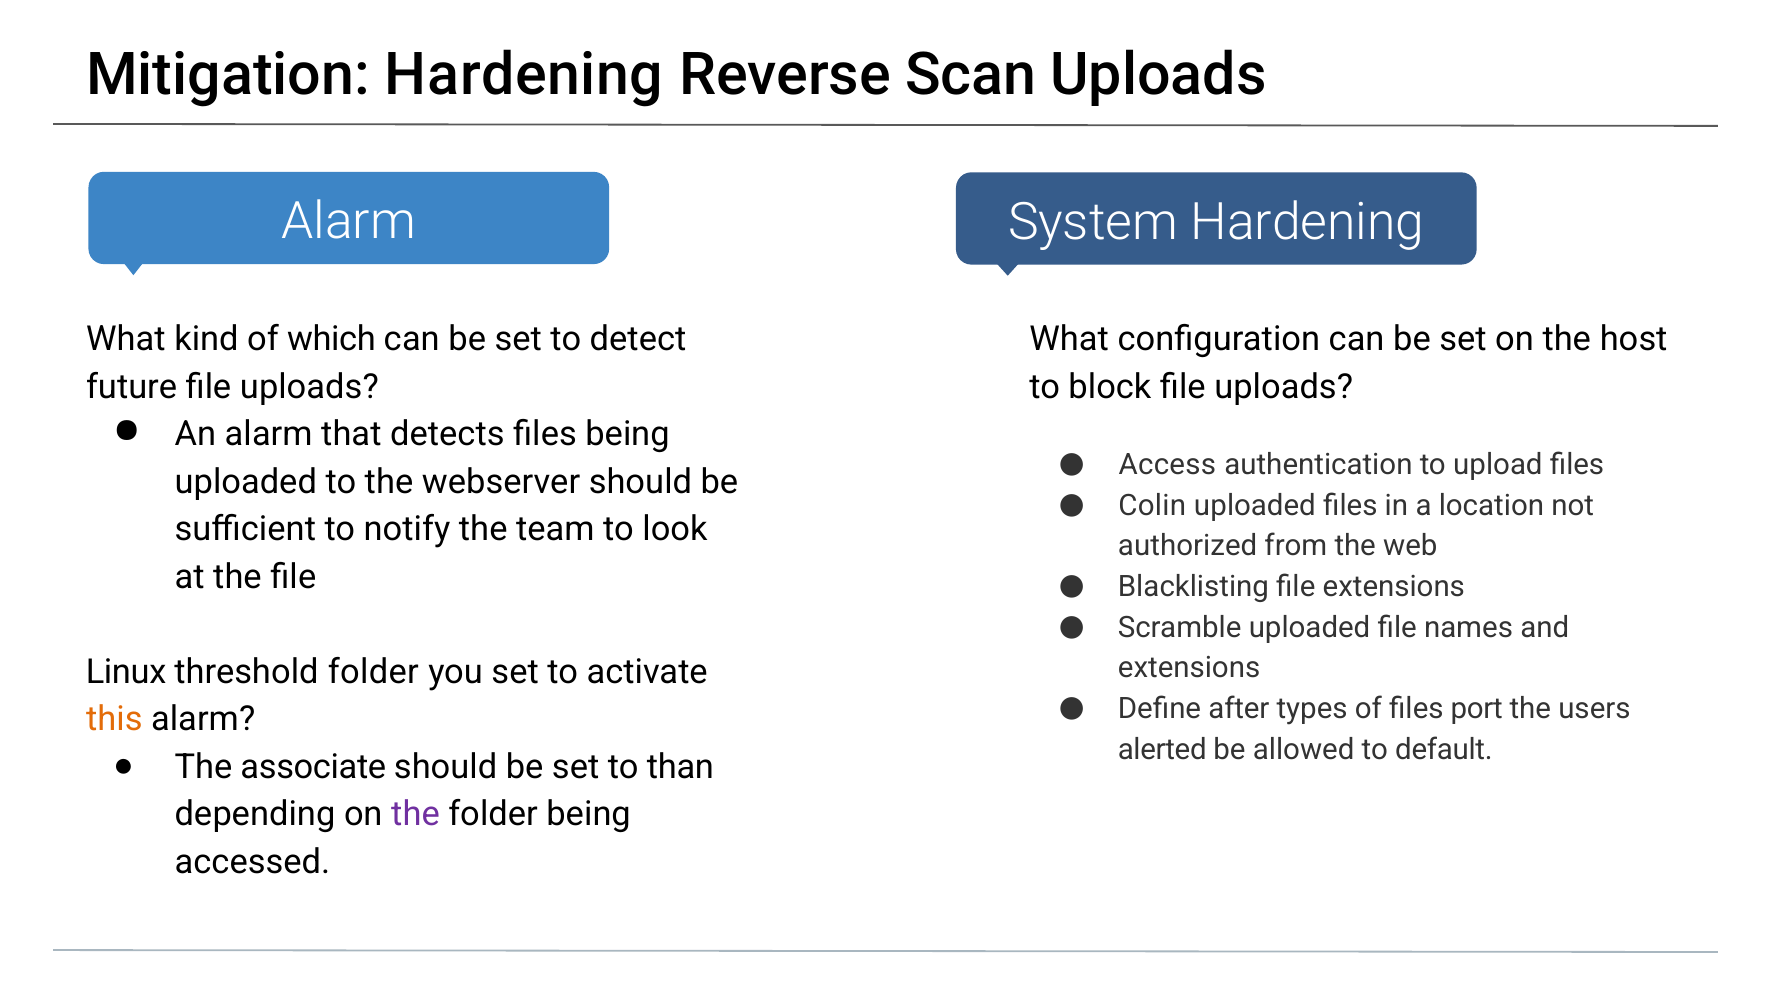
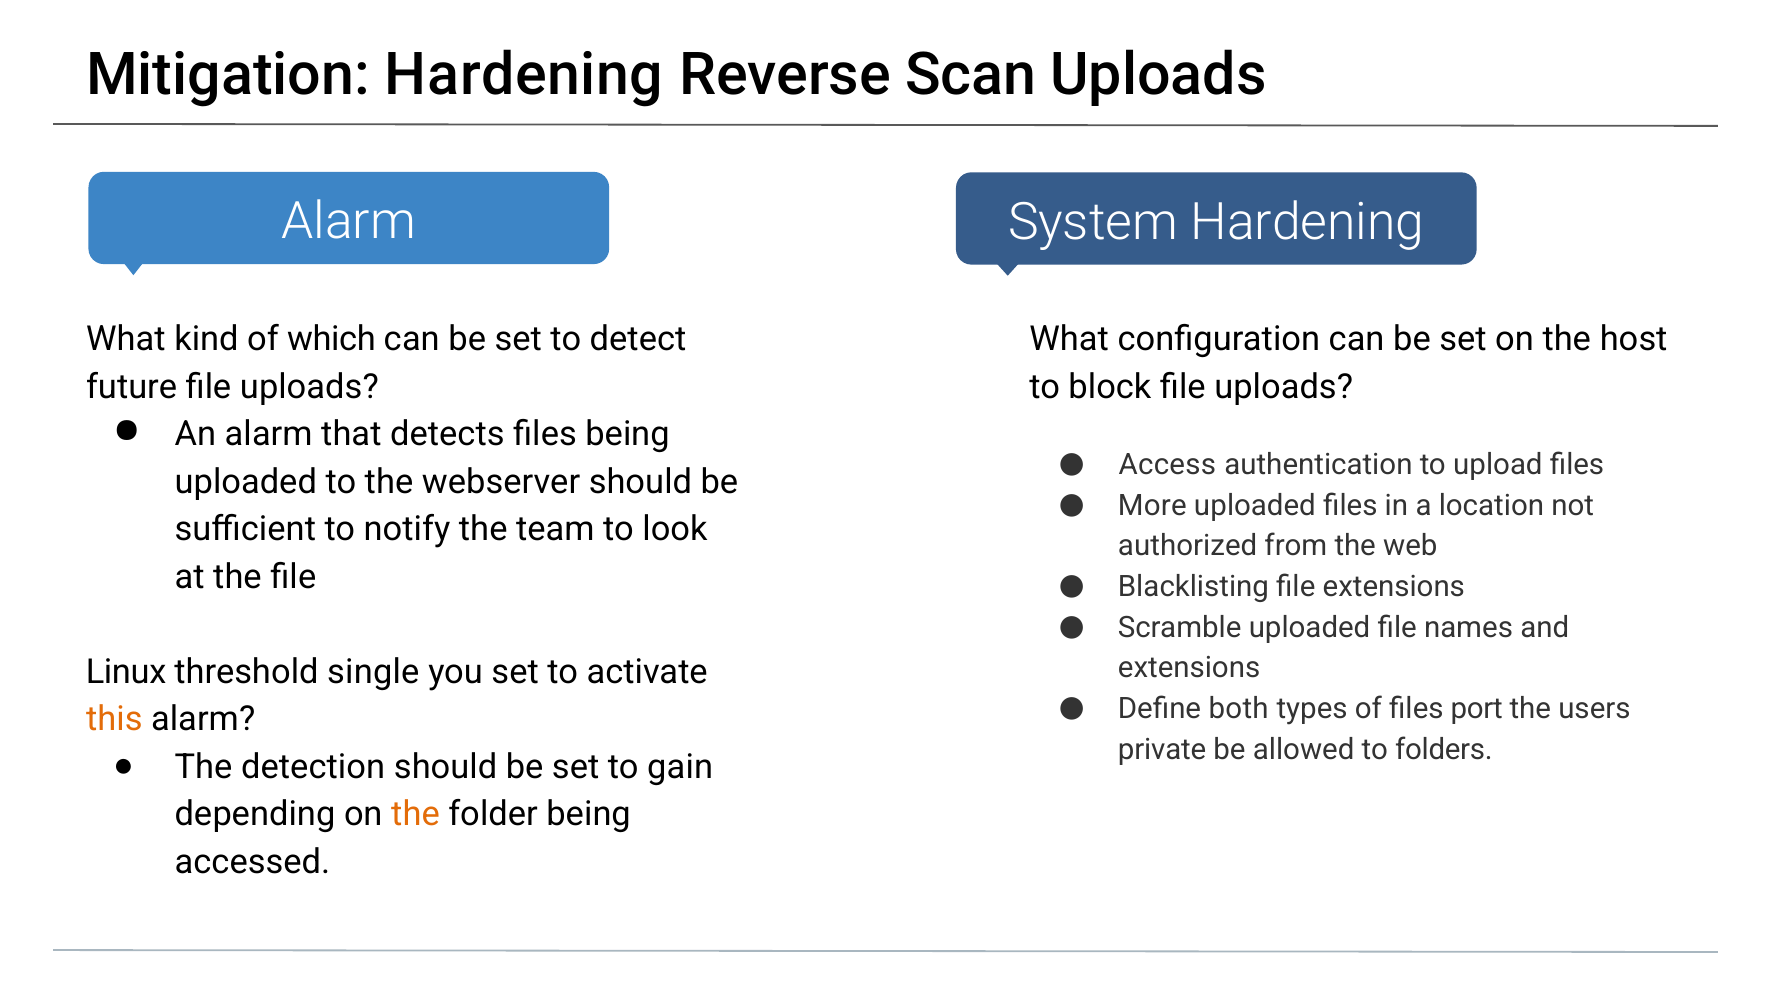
Colin: Colin -> More
threshold folder: folder -> single
after: after -> both
alerted: alerted -> private
default: default -> folders
associate: associate -> detection
than: than -> gain
the at (415, 814) colour: purple -> orange
